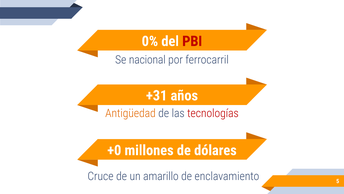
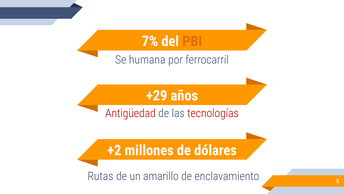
0%: 0% -> 7%
PBI colour: red -> orange
nacional: nacional -> humana
+31: +31 -> +29
Antigüedad colour: orange -> red
+0: +0 -> +2
Cruce: Cruce -> Rutas
